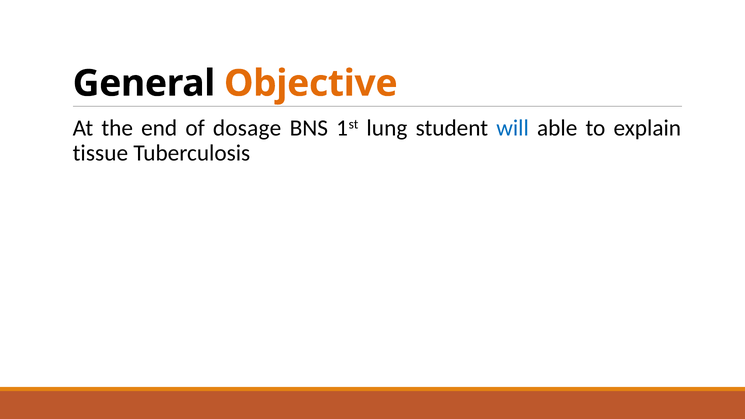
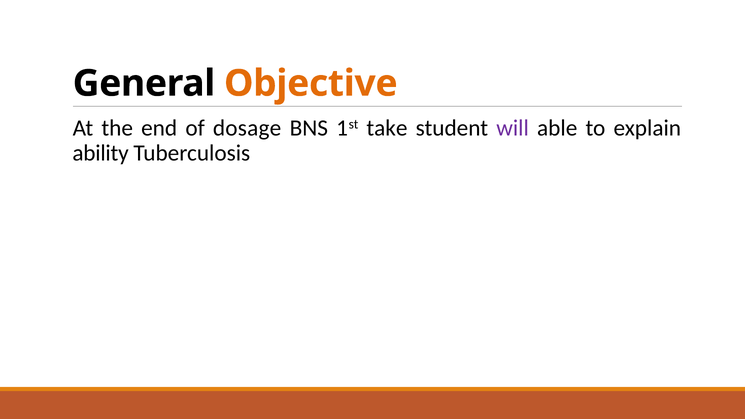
lung: lung -> take
will colour: blue -> purple
tissue: tissue -> ability
